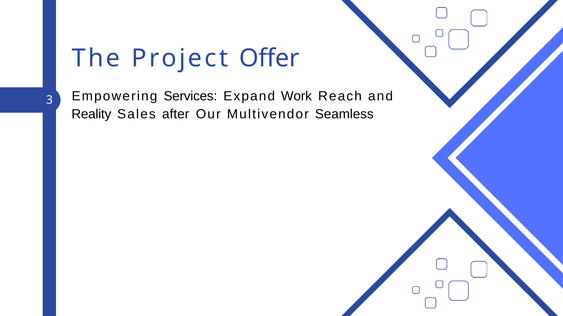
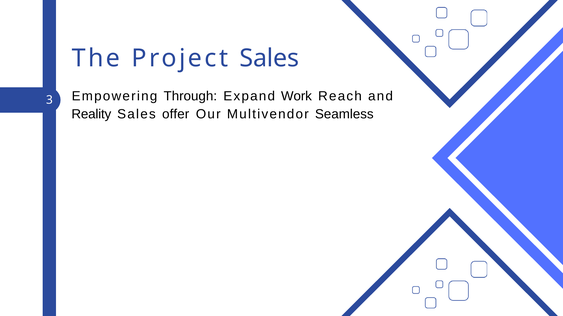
Project Offer: Offer -> Sales
Services: Services -> Through
after: after -> offer
